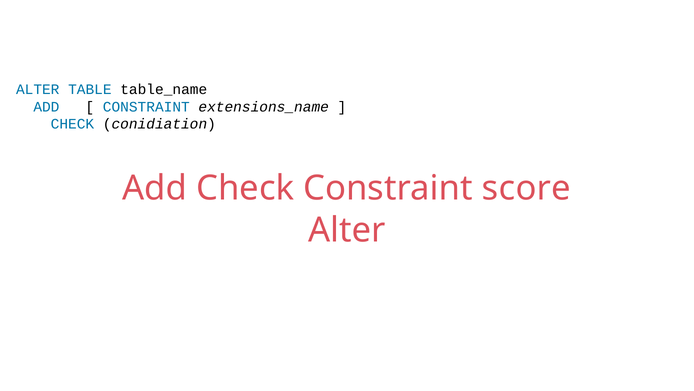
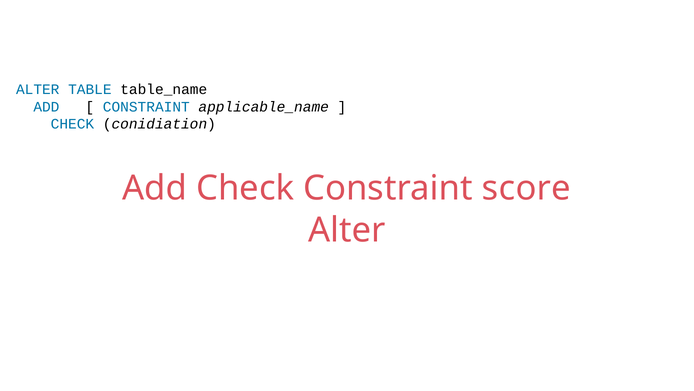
extensions_name: extensions_name -> applicable_name
